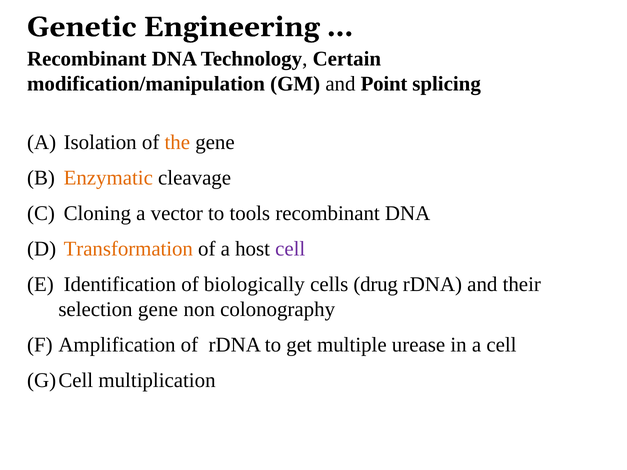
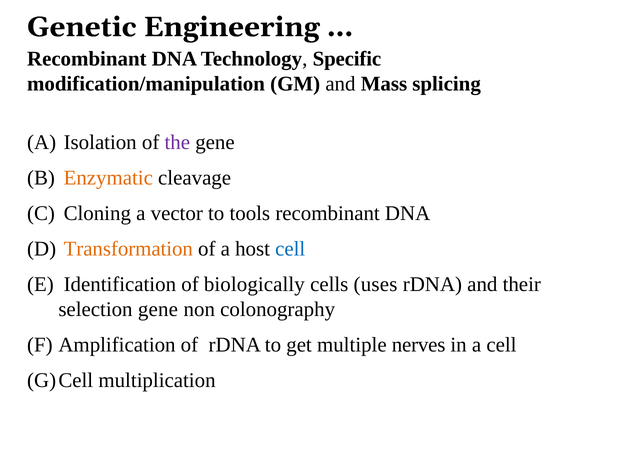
Certain: Certain -> Specific
Point: Point -> Mass
the colour: orange -> purple
cell at (290, 249) colour: purple -> blue
drug: drug -> uses
urease: urease -> nerves
